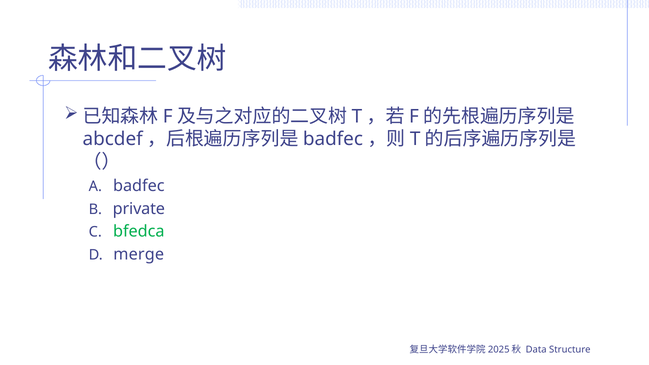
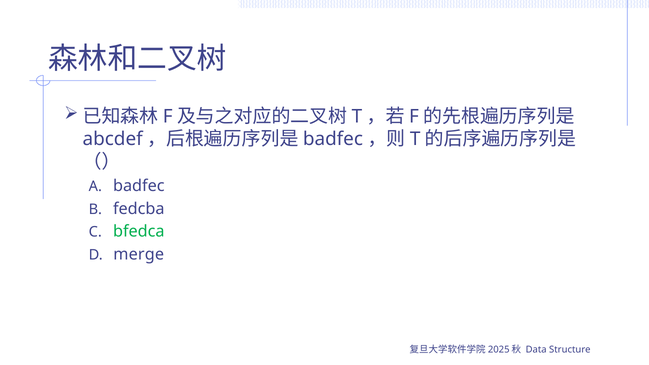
private: private -> fedcba
